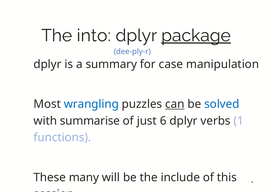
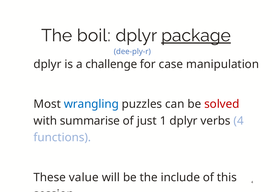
into: into -> boil
summary: summary -> challenge
can underline: present -> none
solved colour: blue -> red
6: 6 -> 1
verbs 1: 1 -> 4
many: many -> value
